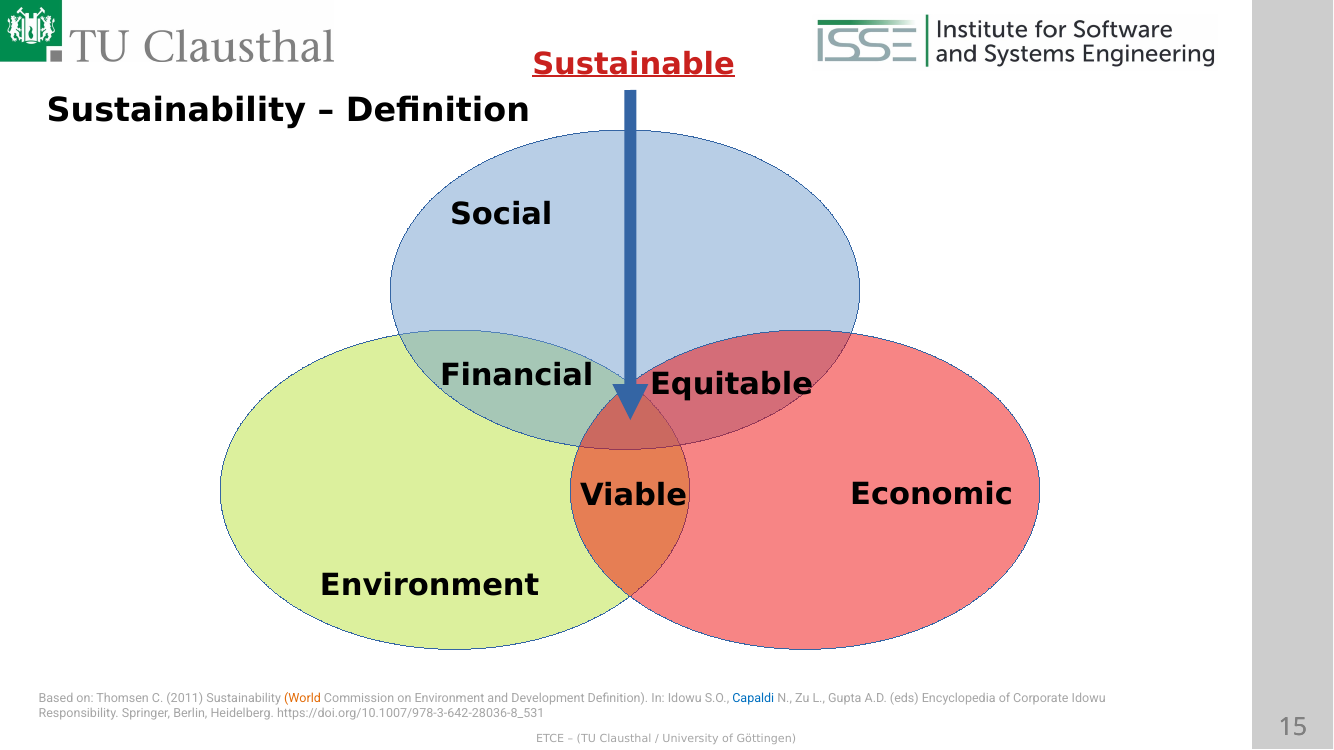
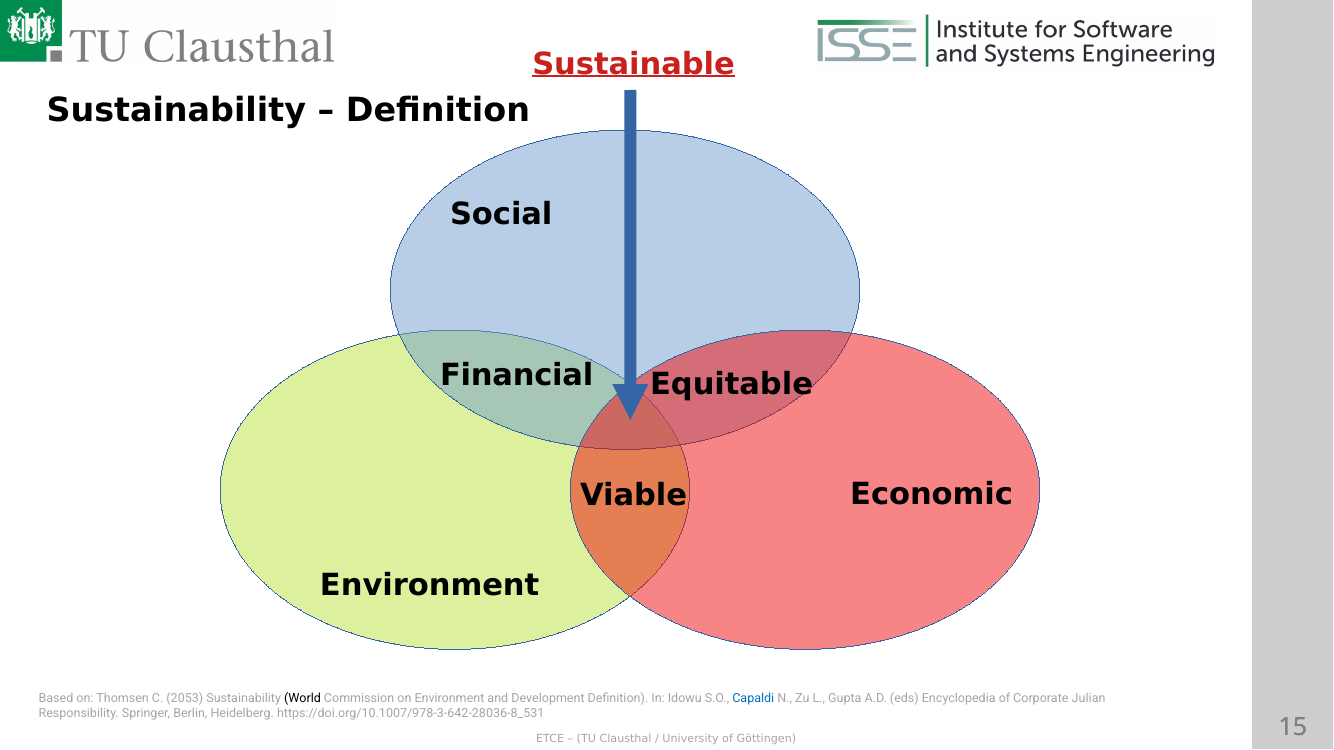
2011: 2011 -> 2053
World colour: orange -> black
Corporate Idowu: Idowu -> Julian
